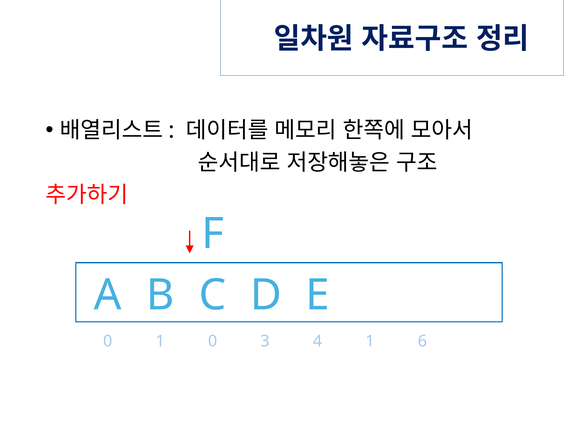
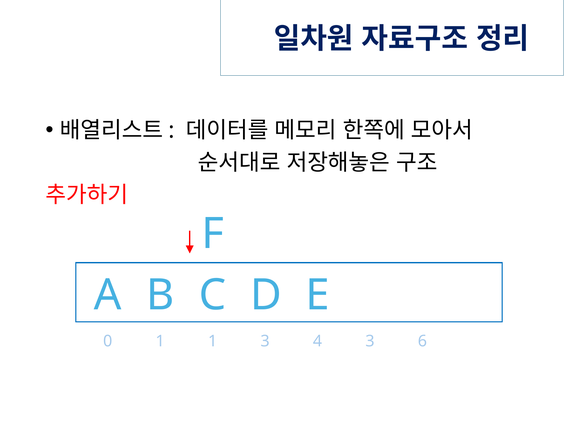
1 0: 0 -> 1
4 1: 1 -> 3
